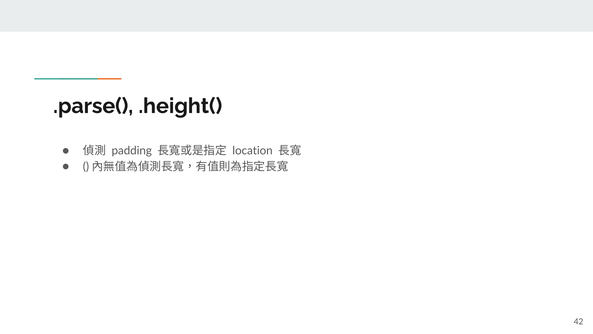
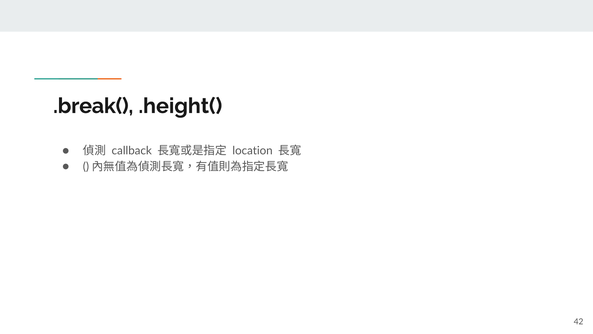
.parse(: .parse( -> .break(
padding: padding -> callback
